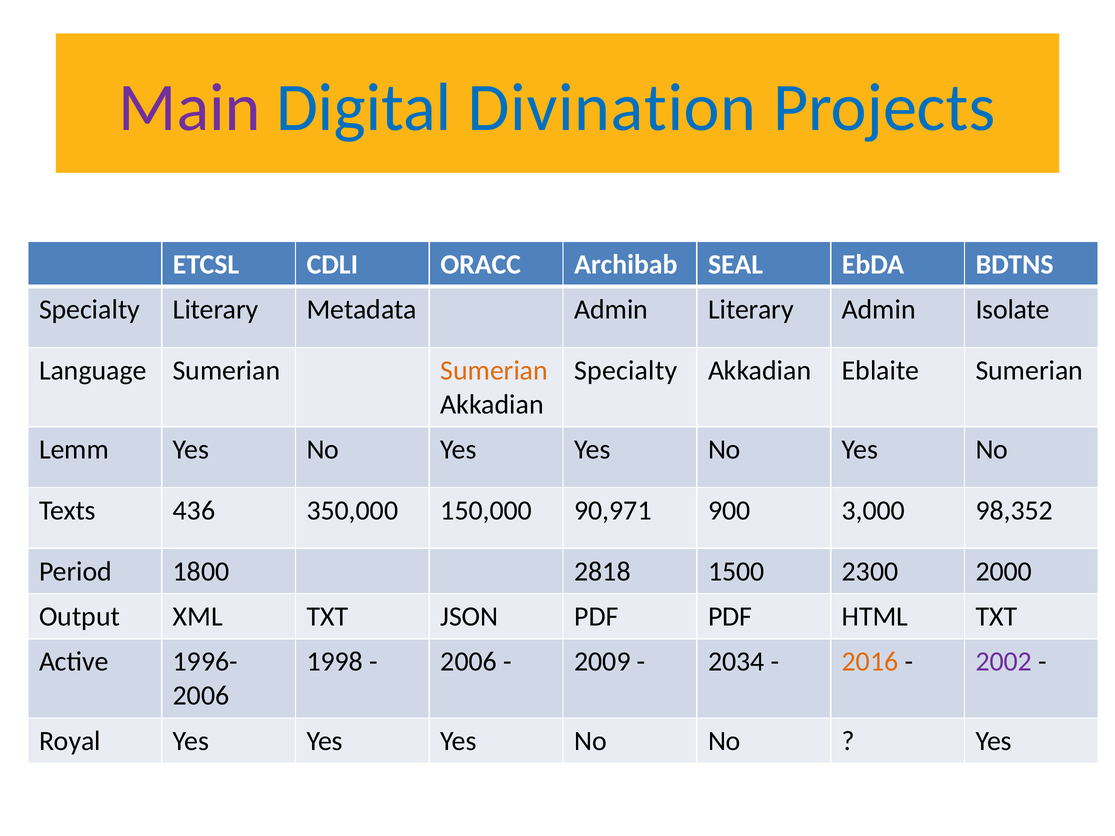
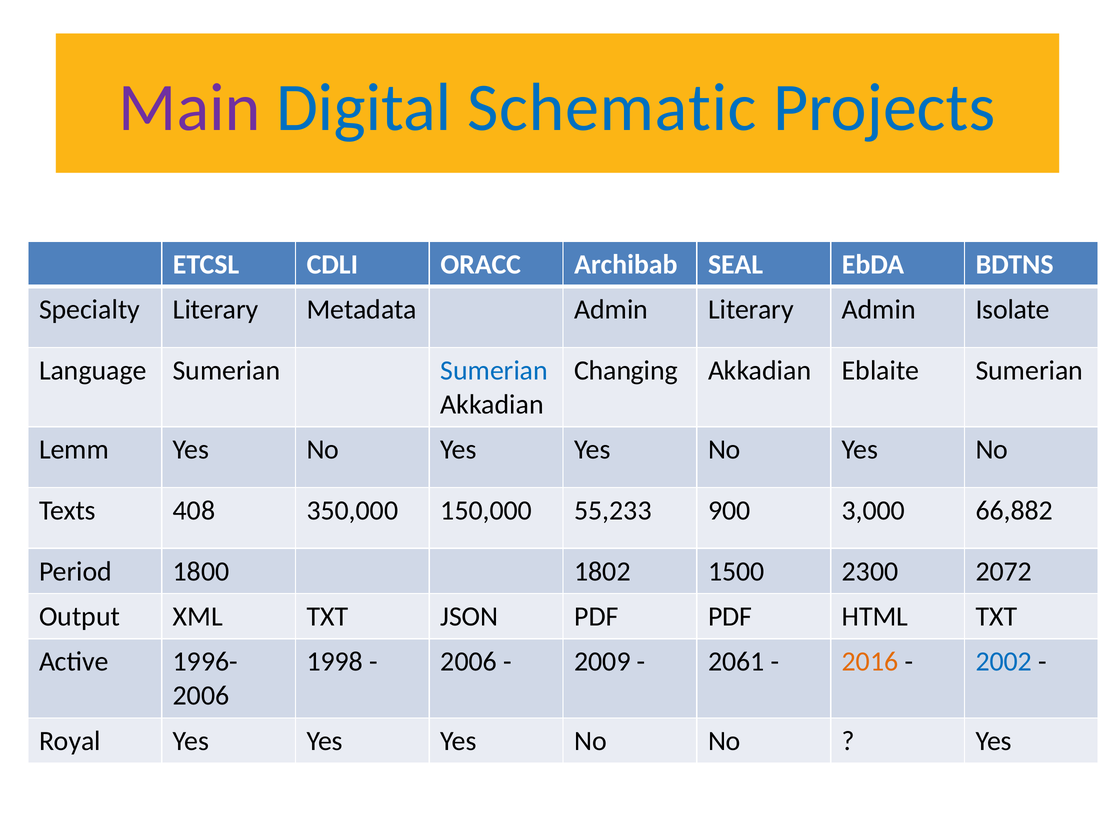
Divination: Divination -> Schematic
Sumerian at (494, 371) colour: orange -> blue
Specialty at (626, 371): Specialty -> Changing
436: 436 -> 408
90,971: 90,971 -> 55,233
98,352: 98,352 -> 66,882
2818: 2818 -> 1802
2000: 2000 -> 2072
2034: 2034 -> 2061
2002 colour: purple -> blue
